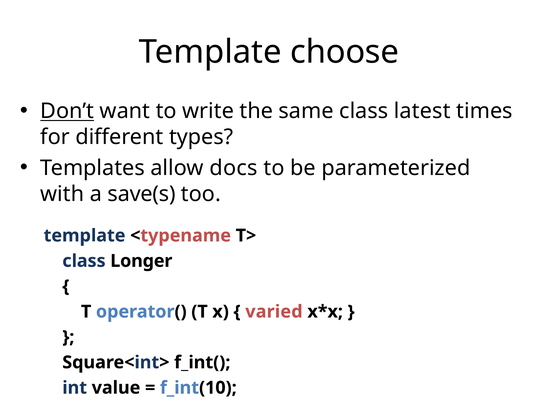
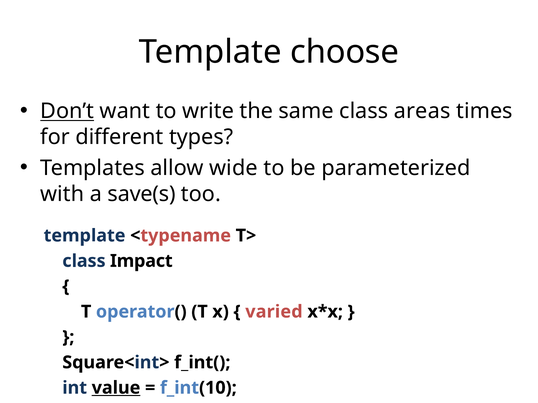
latest: latest -> areas
docs: docs -> wide
Longer: Longer -> Impact
value underline: none -> present
